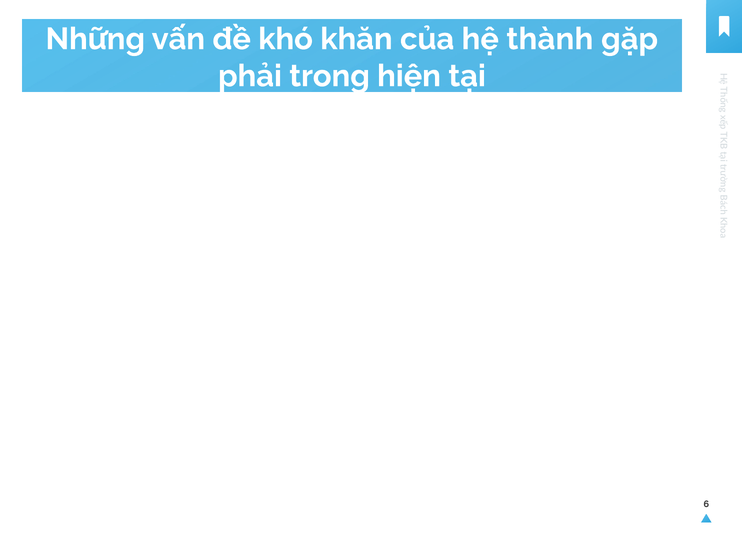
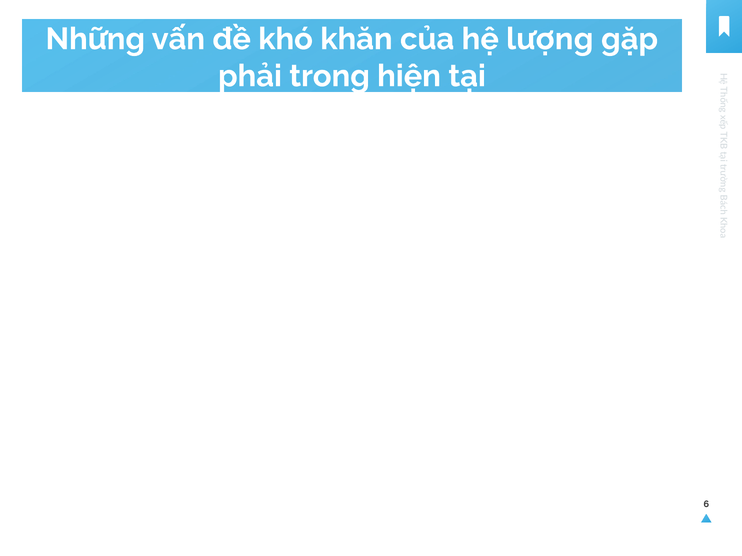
thành: thành -> lượng
